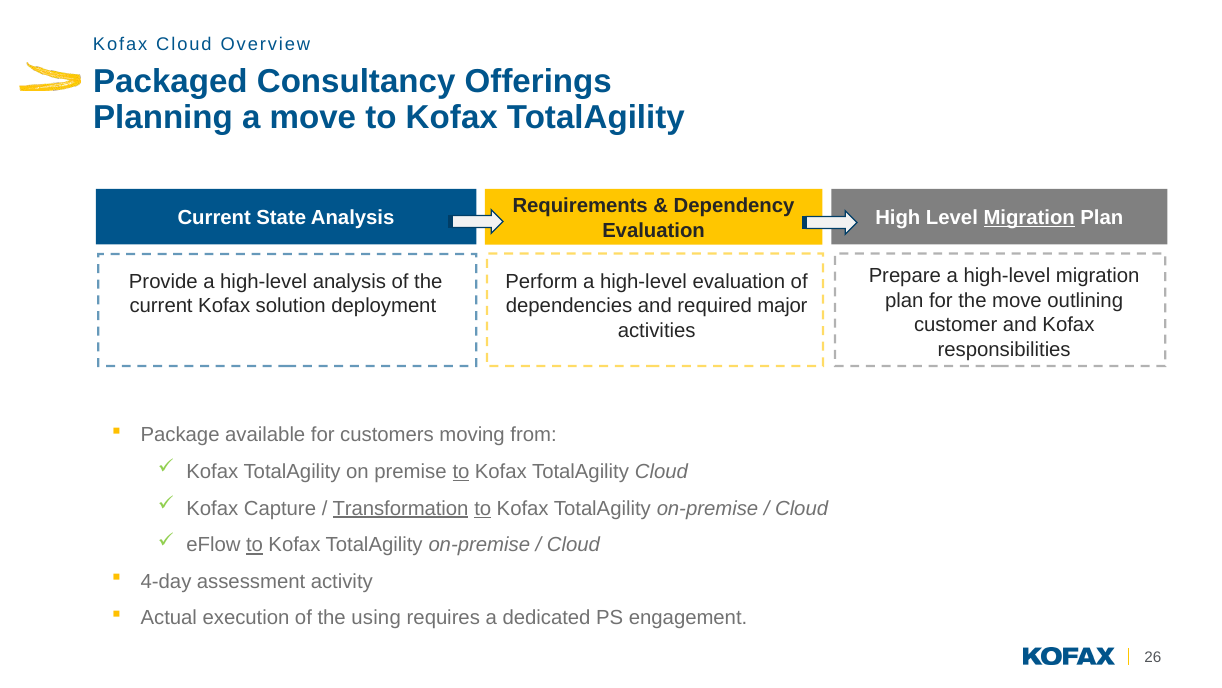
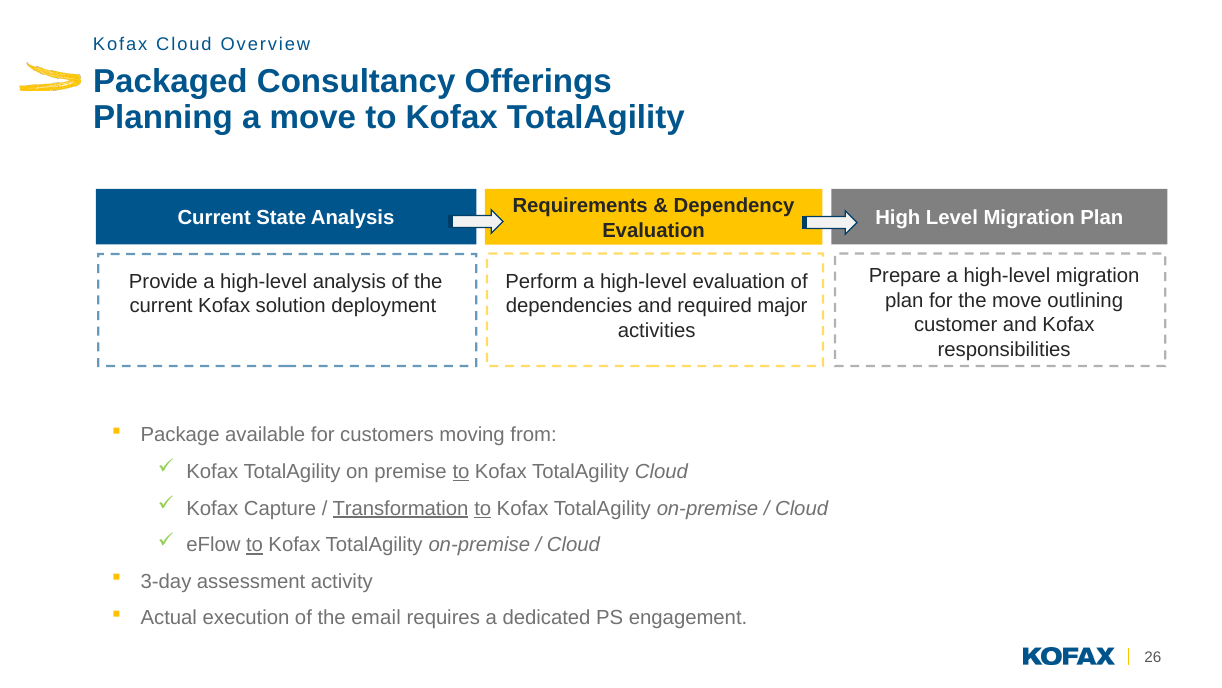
Migration at (1029, 218) underline: present -> none
4-day: 4-day -> 3-day
using: using -> email
